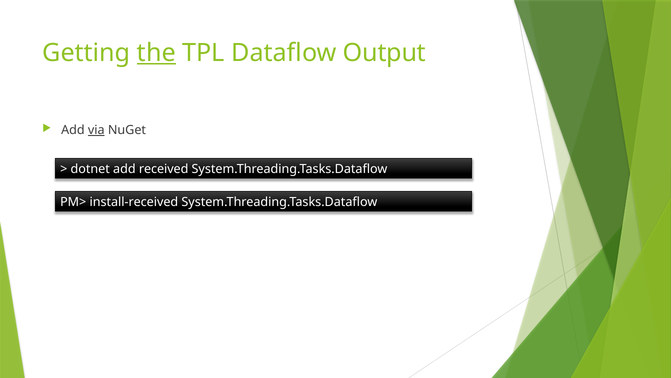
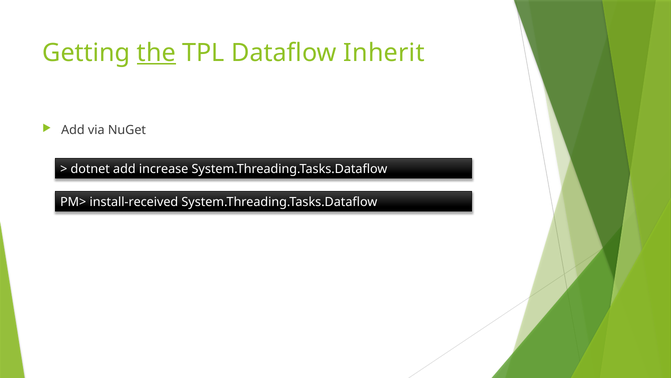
Output: Output -> Inherit
via underline: present -> none
received: received -> increase
